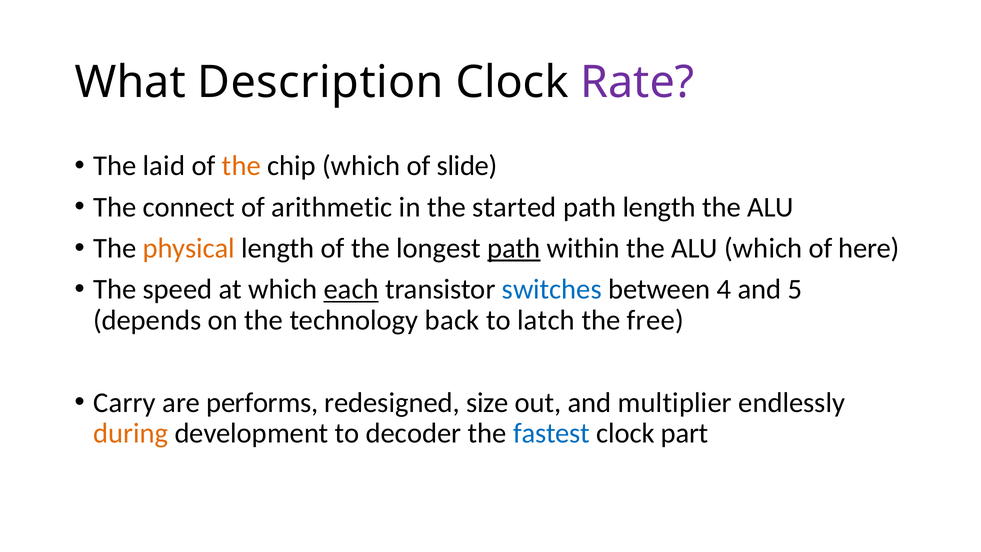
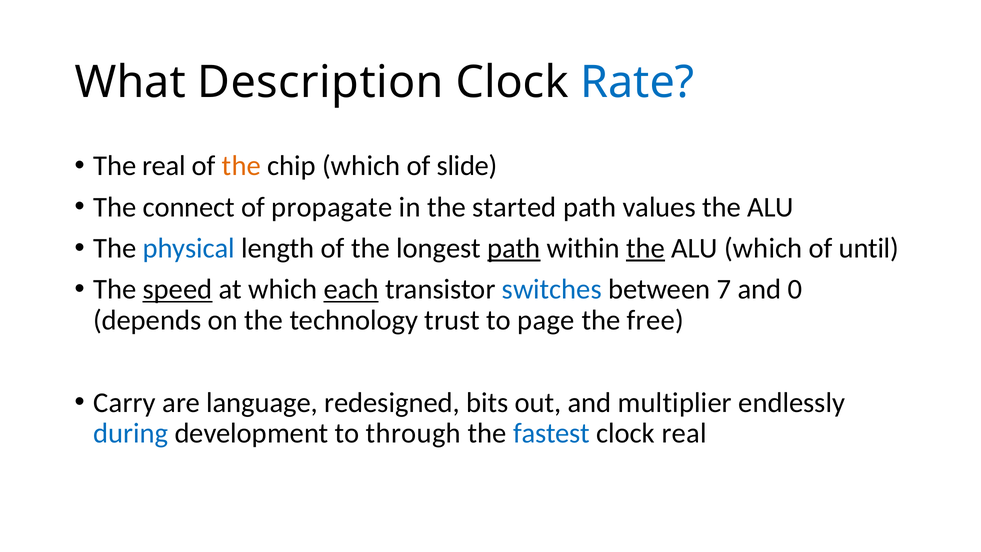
Rate colour: purple -> blue
The laid: laid -> real
arithmetic: arithmetic -> propagate
path length: length -> values
physical colour: orange -> blue
the at (646, 248) underline: none -> present
here: here -> until
speed underline: none -> present
4: 4 -> 7
5: 5 -> 0
back: back -> trust
latch: latch -> page
performs: performs -> language
size: size -> bits
during colour: orange -> blue
decoder: decoder -> through
clock part: part -> real
